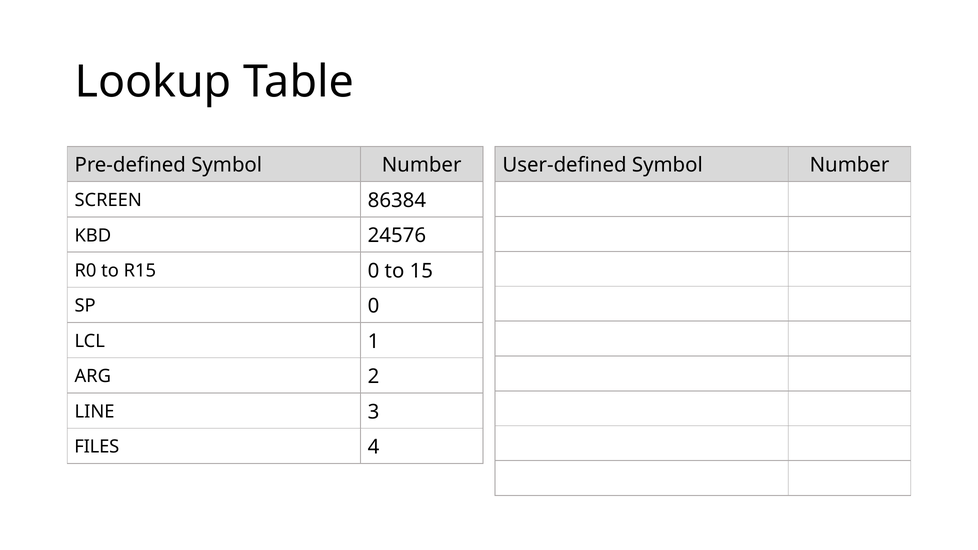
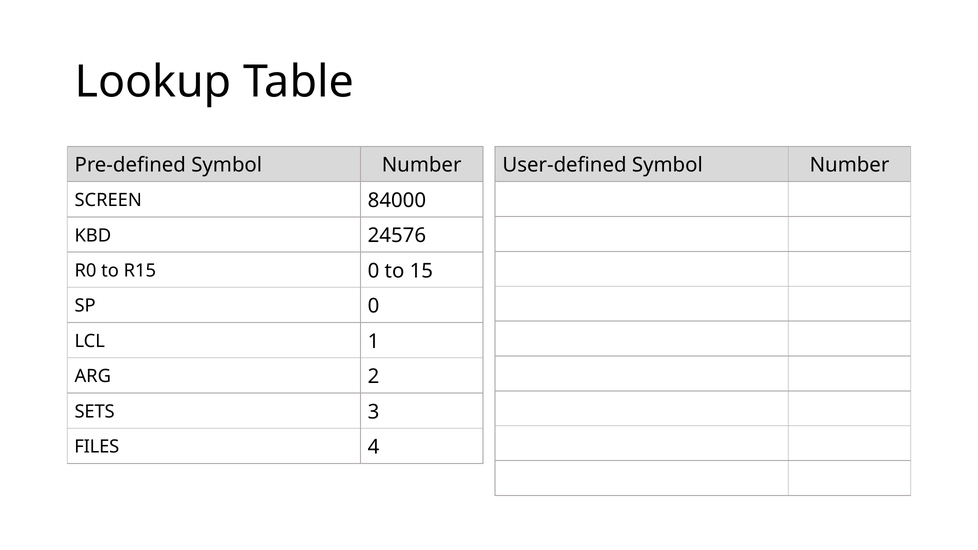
86384: 86384 -> 84000
LINE: LINE -> SETS
